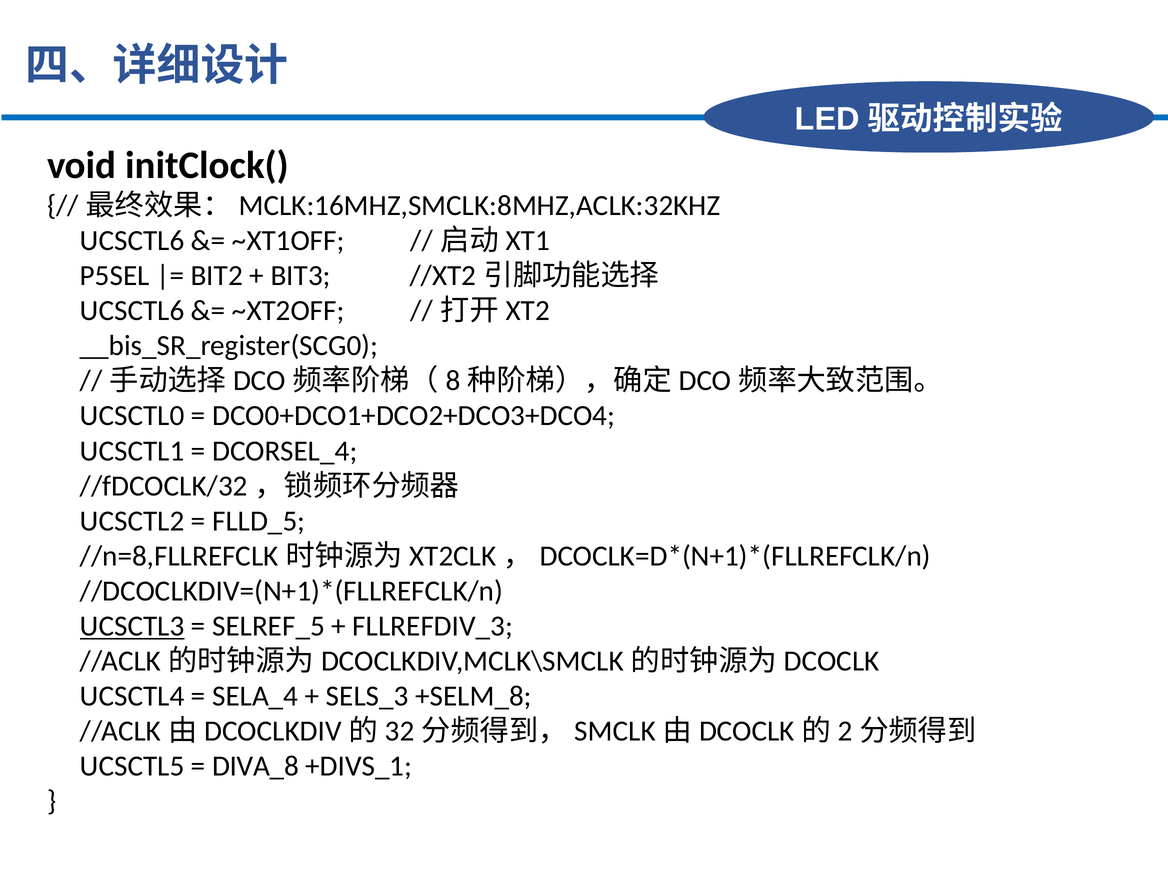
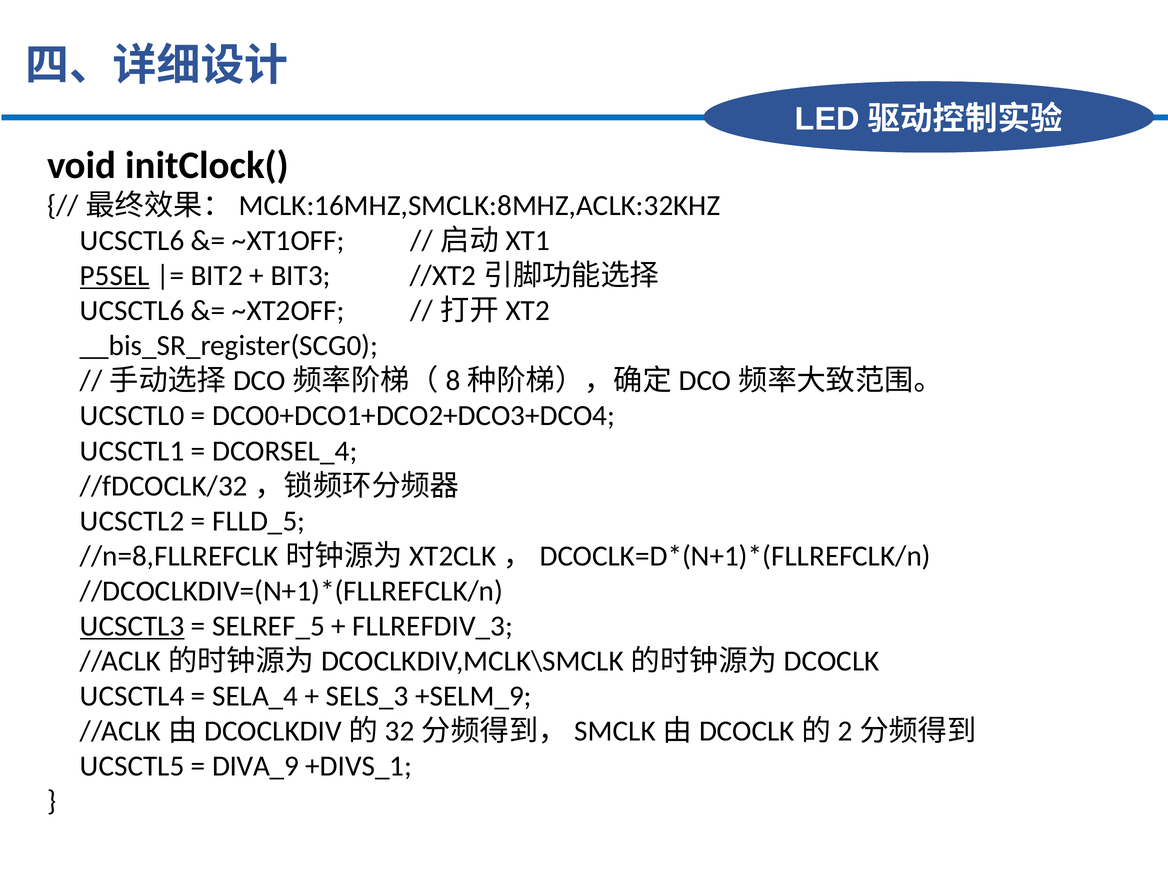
P5SEL underline: none -> present
+SELM_8: +SELM_8 -> +SELM_9
DIVA_8: DIVA_8 -> DIVA_9
